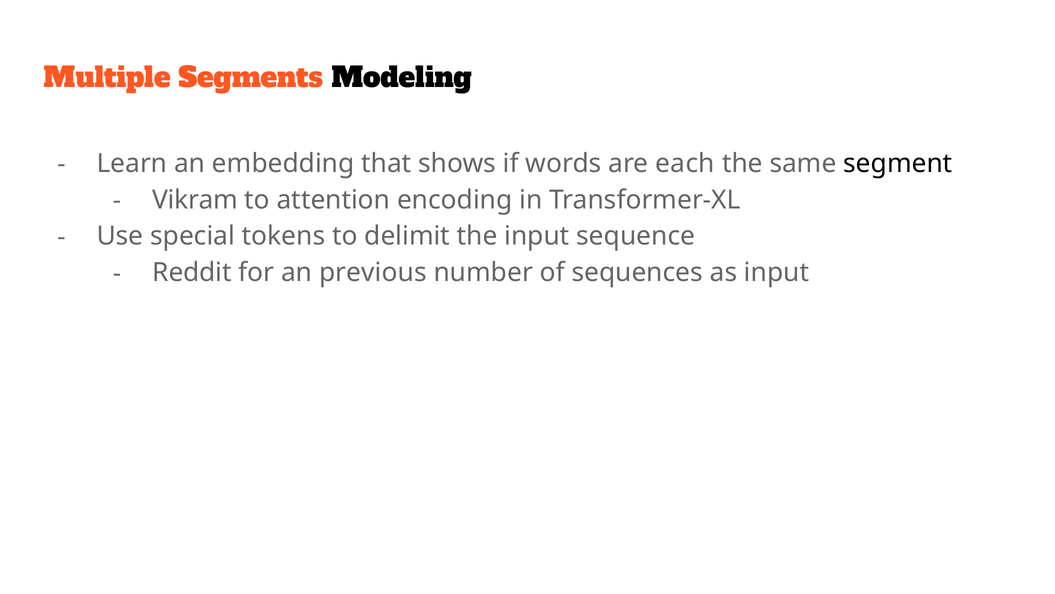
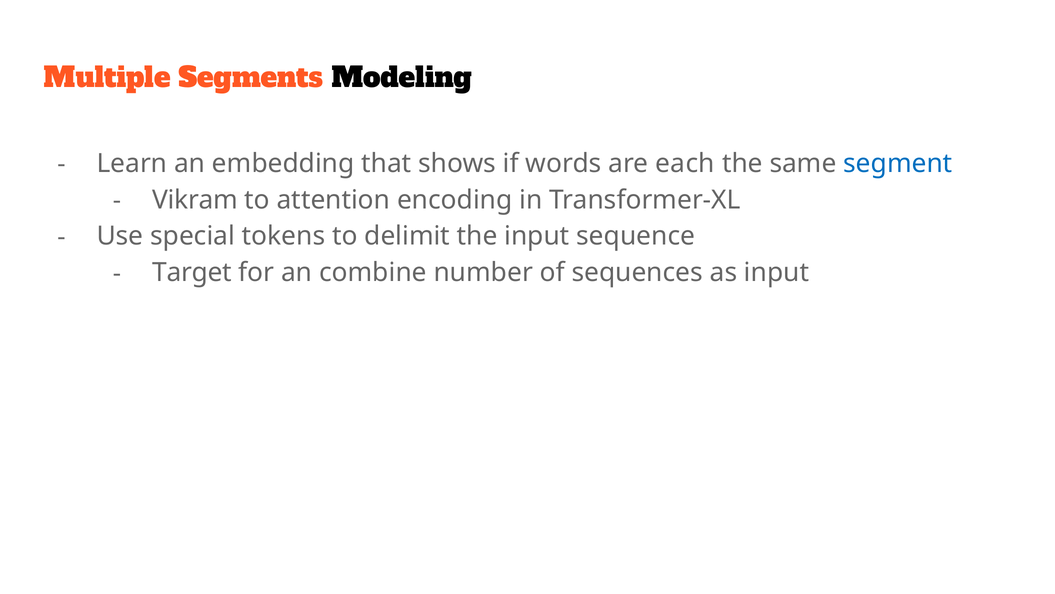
segment colour: black -> blue
Reddit: Reddit -> Target
previous: previous -> combine
